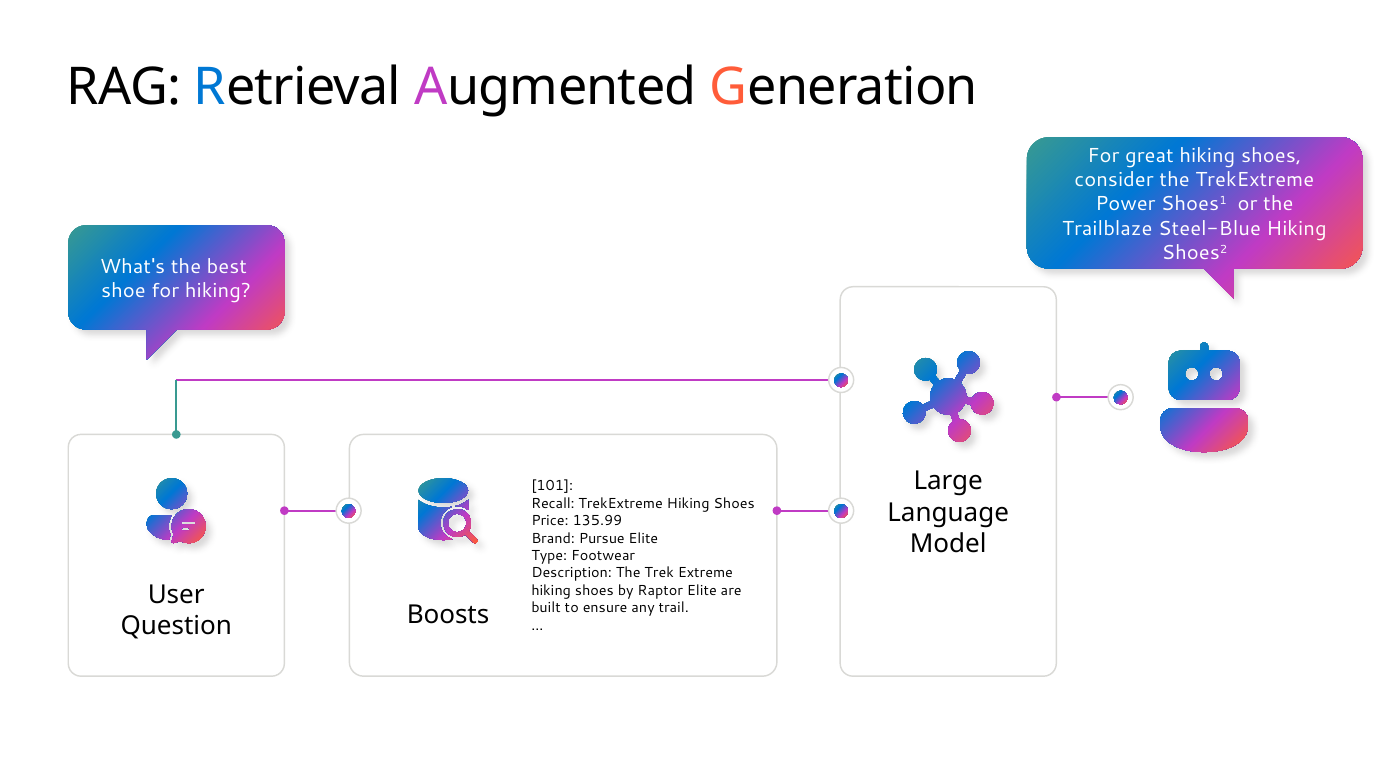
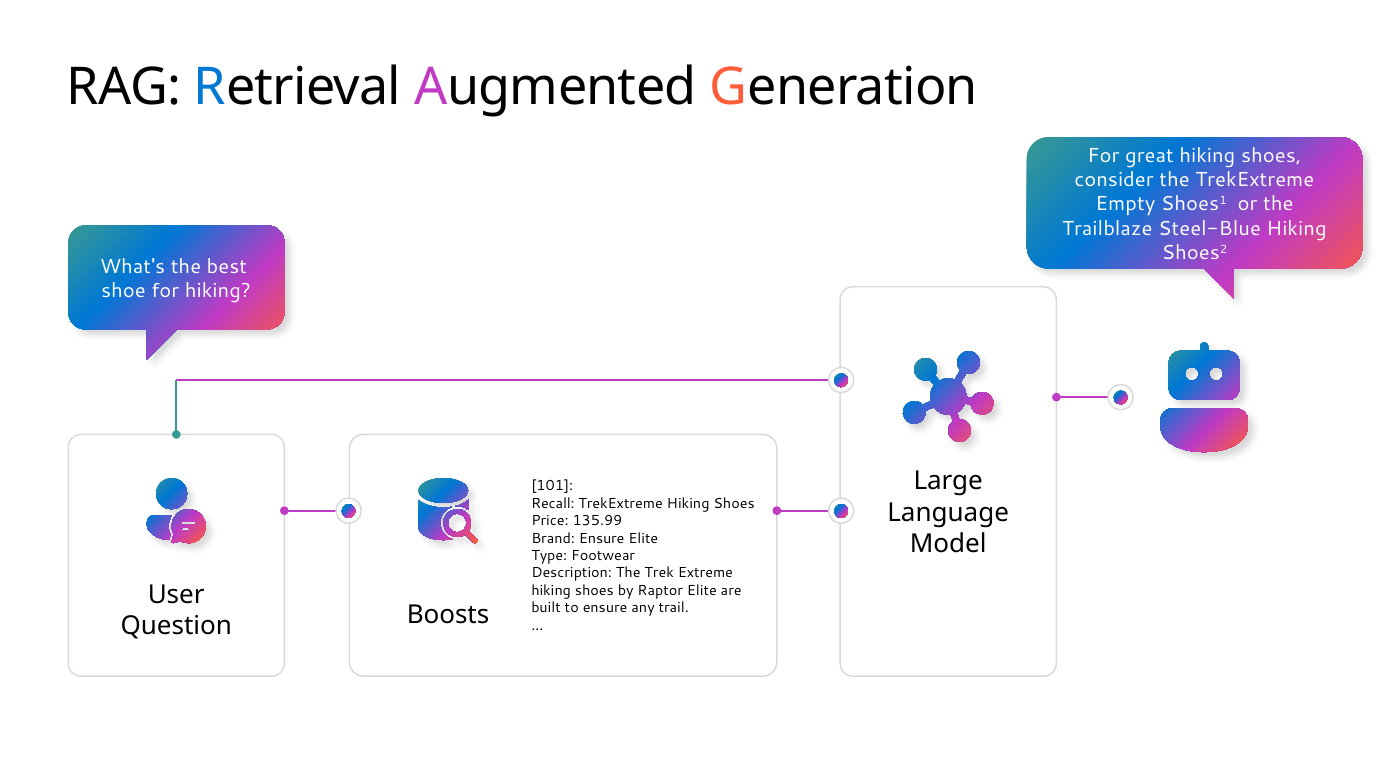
Power: Power -> Empty
Brand Pursue: Pursue -> Ensure
